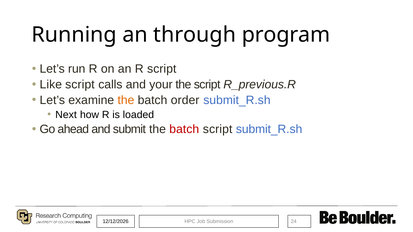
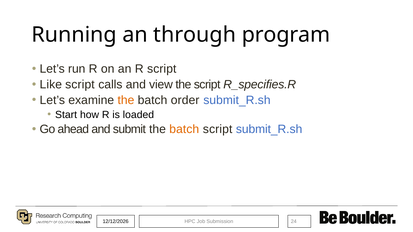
your: your -> view
R_previous.R: R_previous.R -> R_specifies.R
Next: Next -> Start
batch at (184, 129) colour: red -> orange
